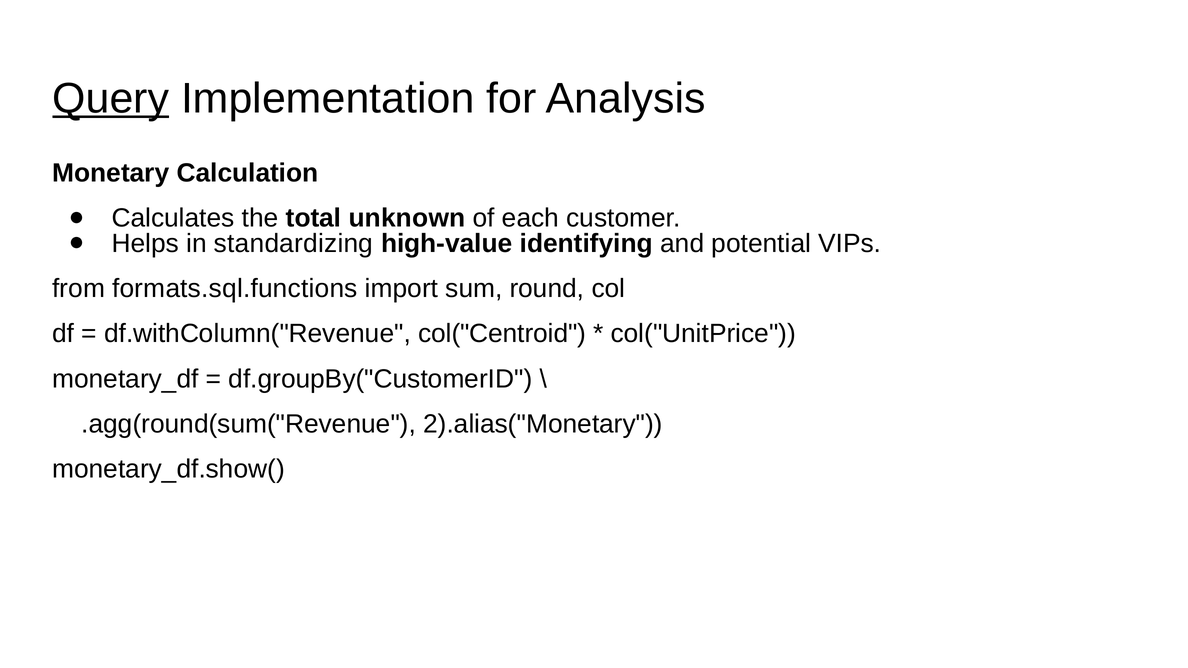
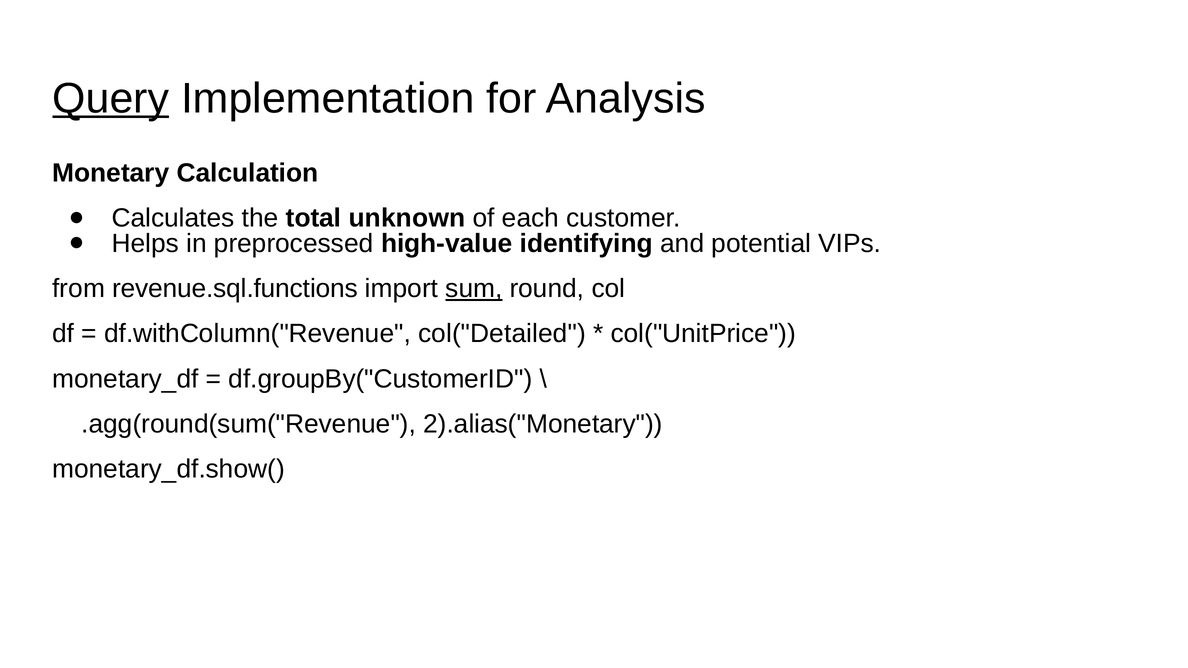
standardizing: standardizing -> preprocessed
formats.sql.functions: formats.sql.functions -> revenue.sql.functions
sum underline: none -> present
col("Centroid: col("Centroid -> col("Detailed
